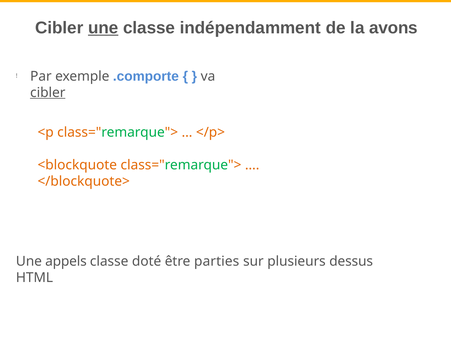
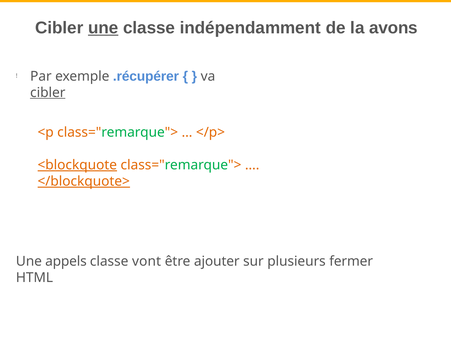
.comporte: .comporte -> .récupérer
<blockquote underline: none -> present
</blockquote> underline: none -> present
doté: doté -> vont
parties: parties -> ajouter
dessus: dessus -> fermer
